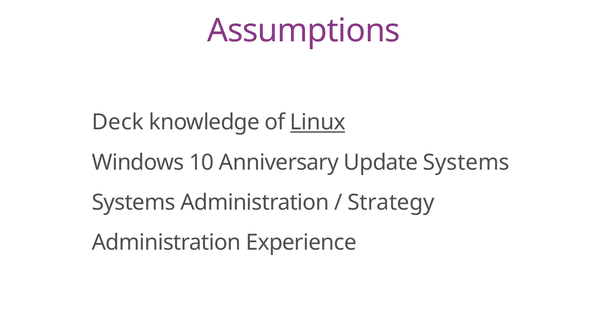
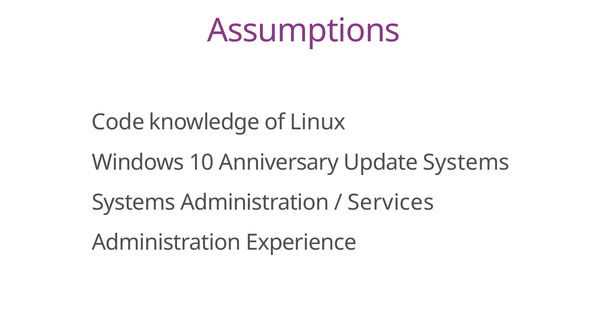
Deck: Deck -> Code
Linux underline: present -> none
Strategy: Strategy -> Services
